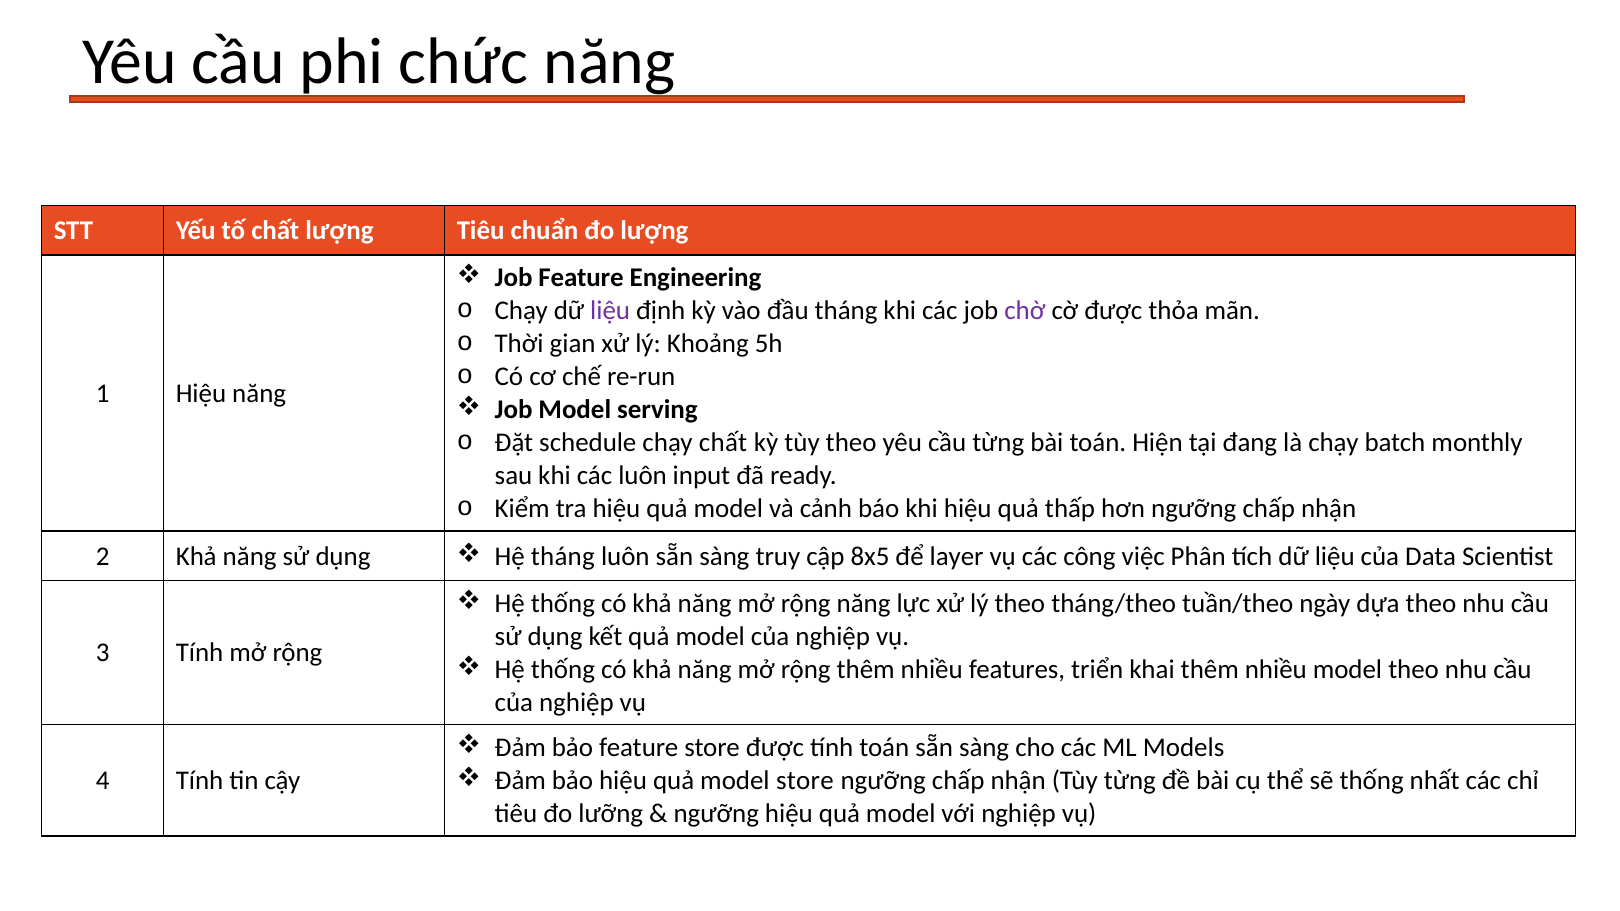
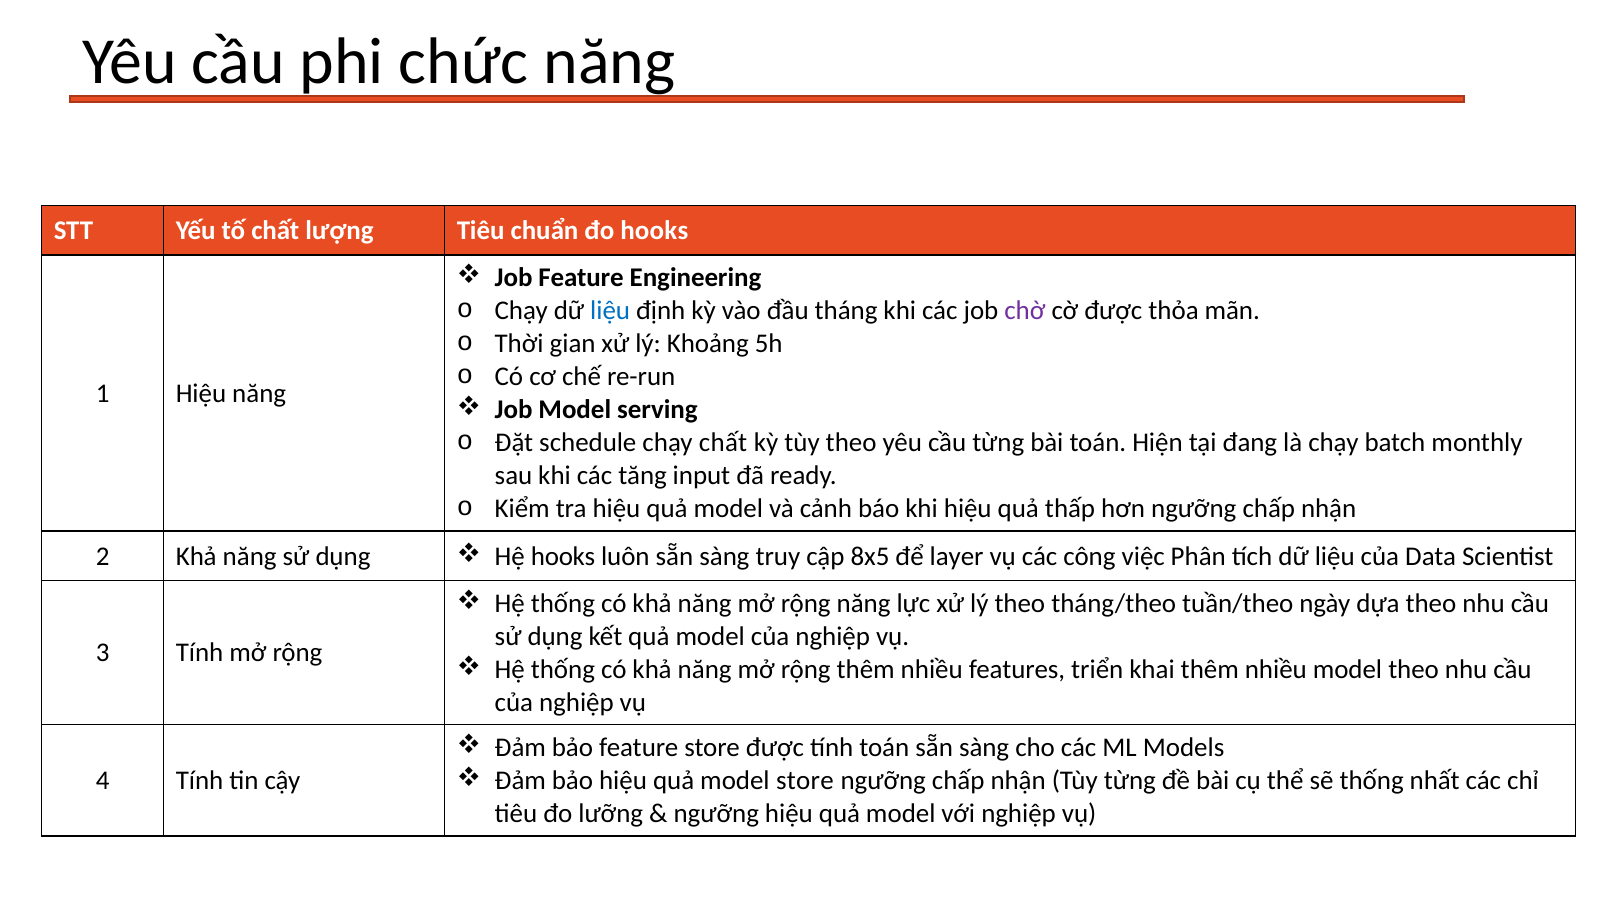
đo lượng: lượng -> hooks
liệu at (610, 311) colour: purple -> blue
các luôn: luôn -> tăng
Hệ tháng: tháng -> hooks
